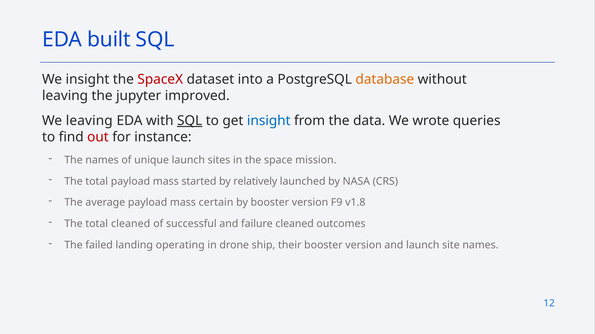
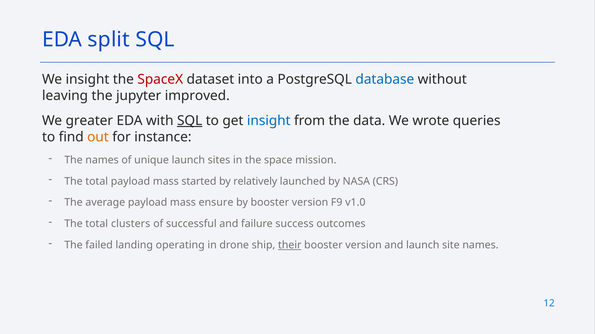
built: built -> split
database colour: orange -> blue
We leaving: leaving -> greater
out colour: red -> orange
certain: certain -> ensure
v1.8: v1.8 -> v1.0
total cleaned: cleaned -> clusters
failure cleaned: cleaned -> success
their underline: none -> present
